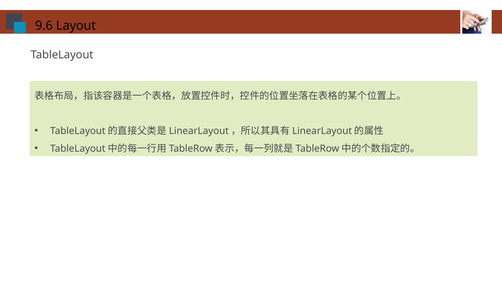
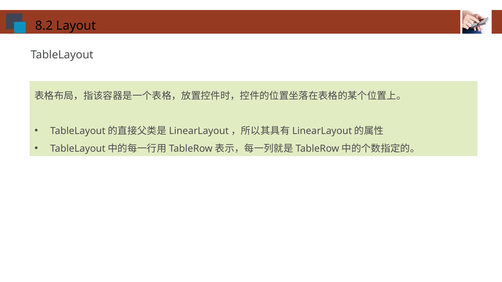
9.6: 9.6 -> 8.2
